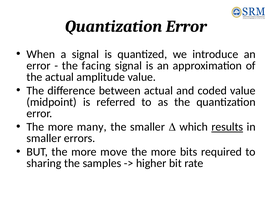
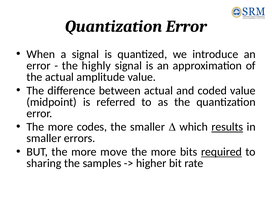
facing: facing -> highly
many: many -> codes
required underline: none -> present
